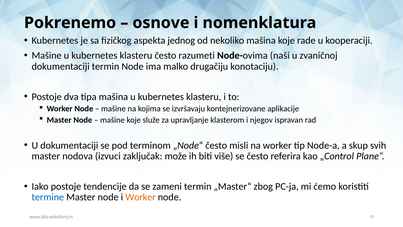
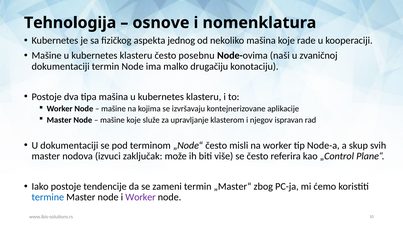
Pokrenemo: Pokrenemo -> Tehnologija
razumeti: razumeti -> posebnu
Worker at (141, 197) colour: orange -> purple
